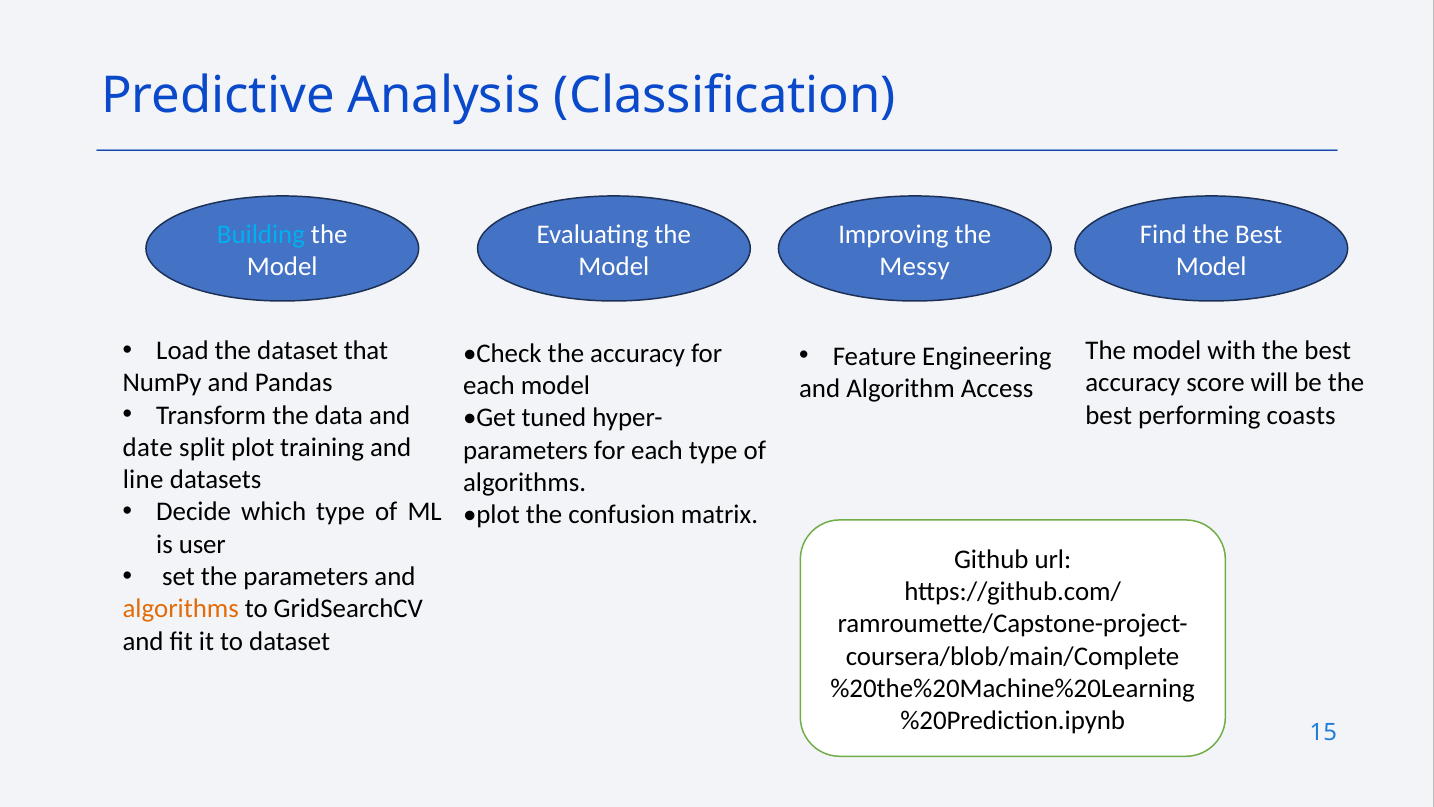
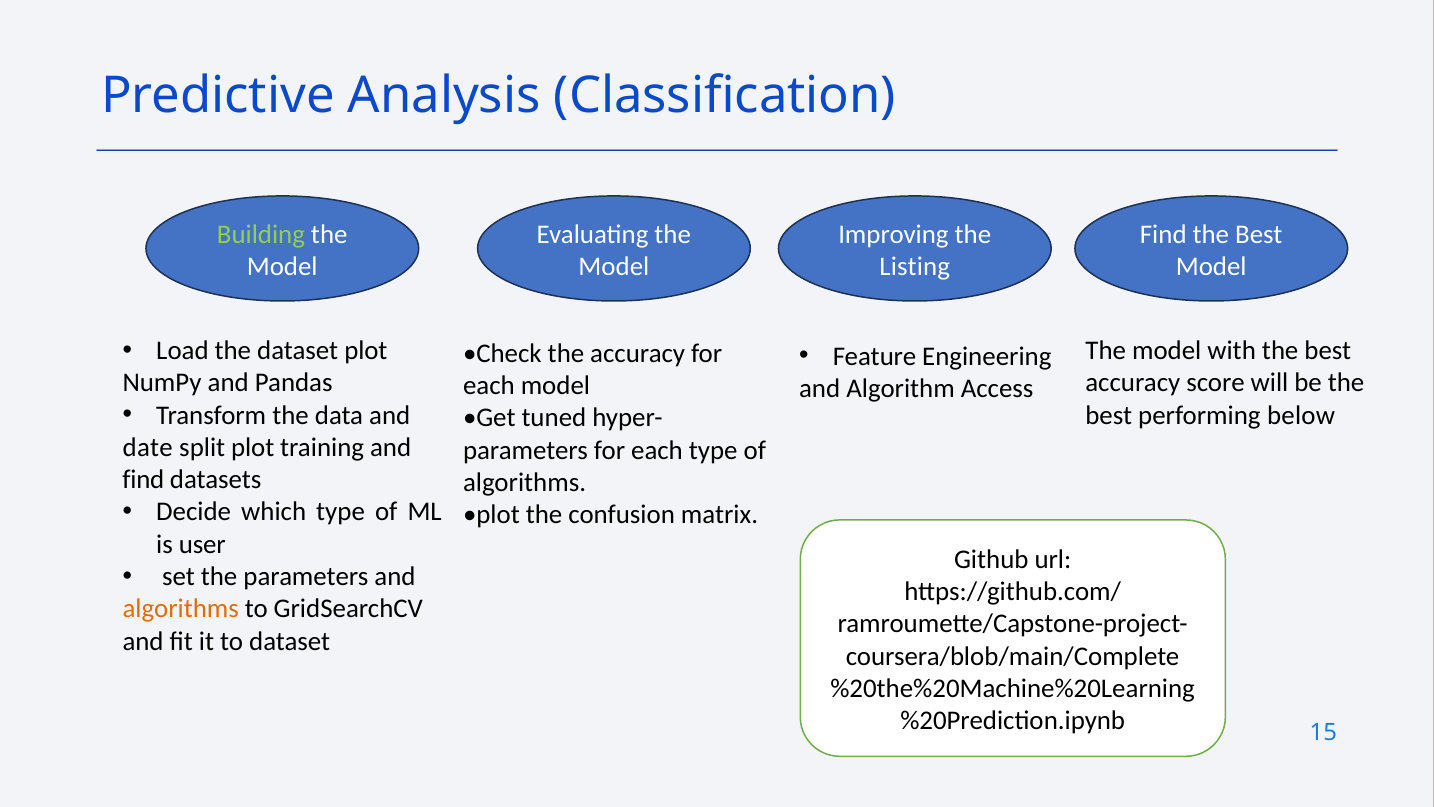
Building colour: light blue -> light green
Messy: Messy -> Listing
dataset that: that -> plot
coasts: coasts -> below
line at (143, 480): line -> find
